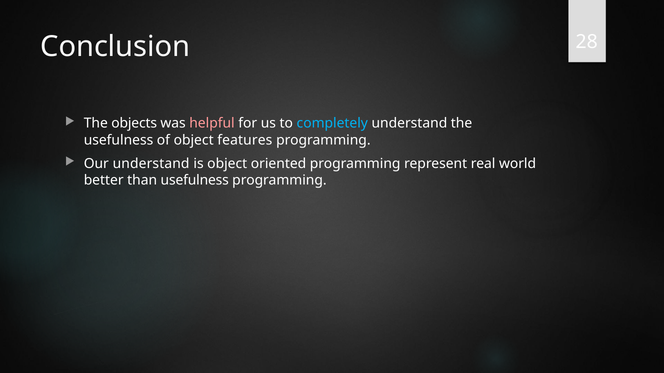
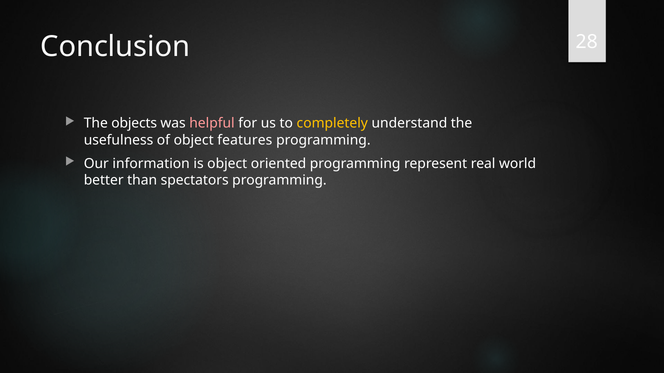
completely colour: light blue -> yellow
Our understand: understand -> information
than usefulness: usefulness -> spectators
